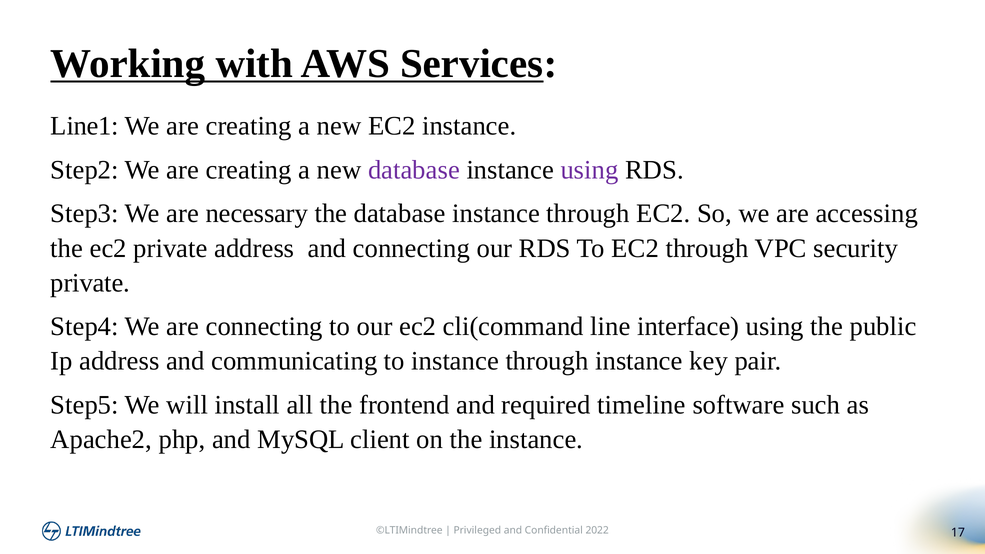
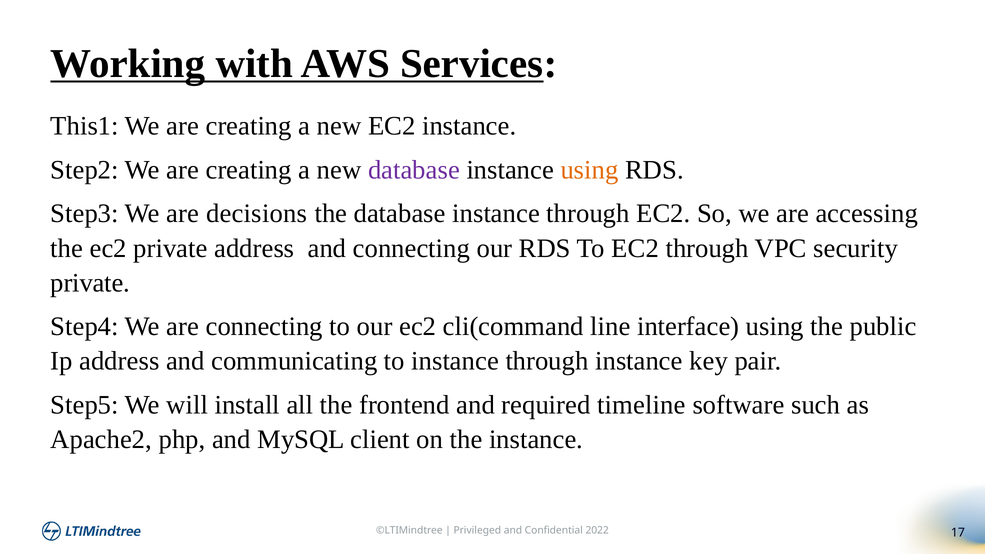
Line1: Line1 -> This1
using at (590, 170) colour: purple -> orange
necessary: necessary -> decisions
